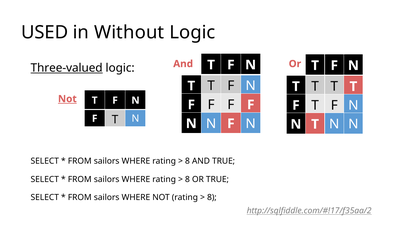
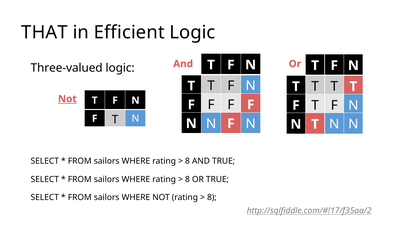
USED: USED -> THAT
Without: Without -> Efficient
Three-valued underline: present -> none
